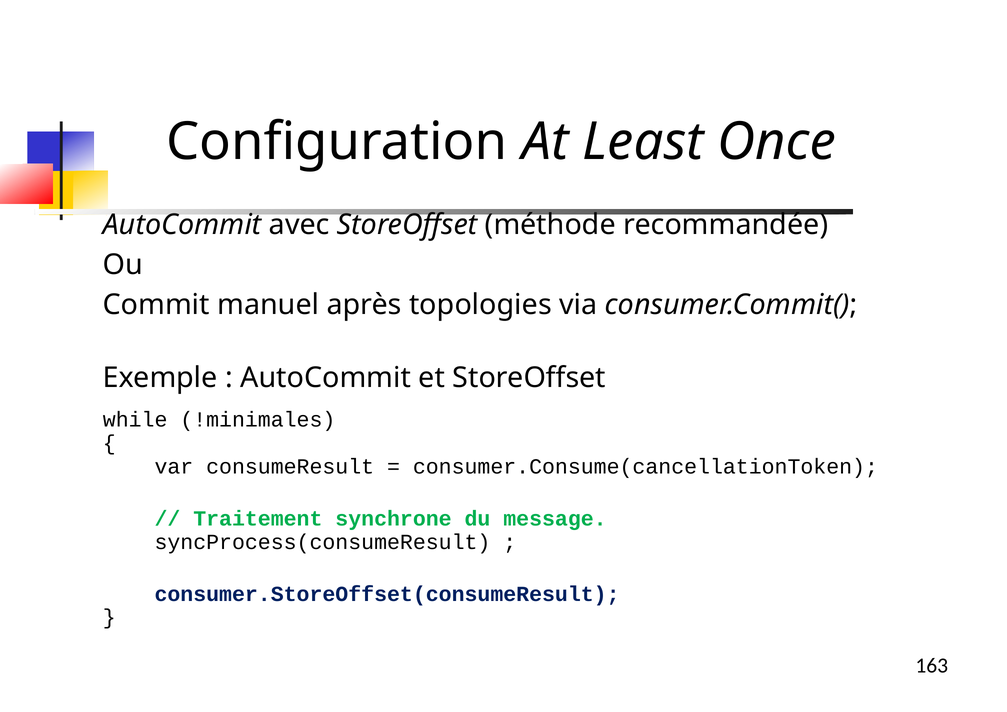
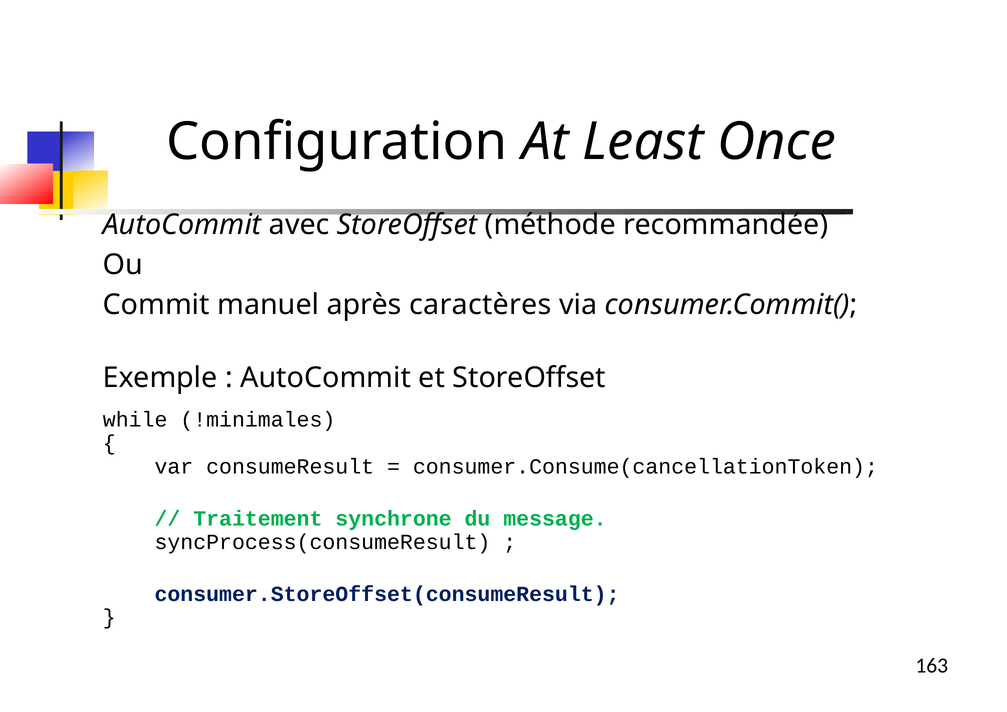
topologies: topologies -> caractères
